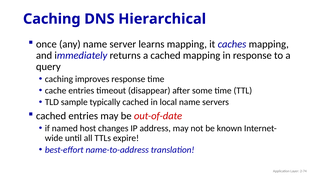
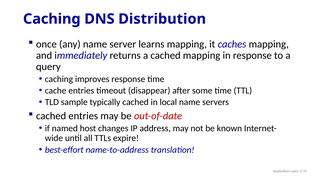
Hierarchical: Hierarchical -> Distribution
